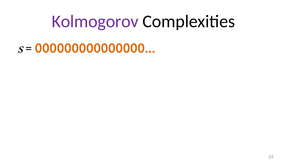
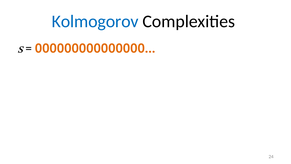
Kolmogorov colour: purple -> blue
